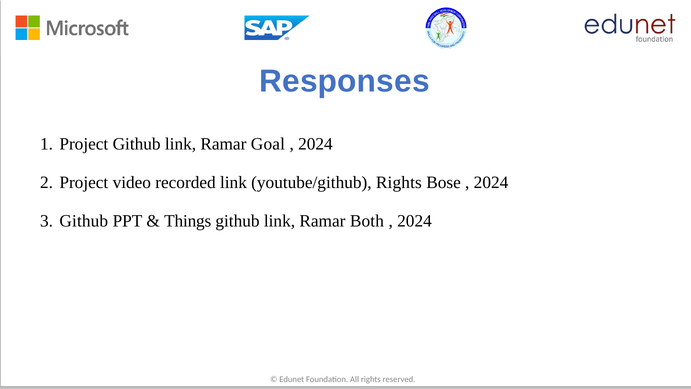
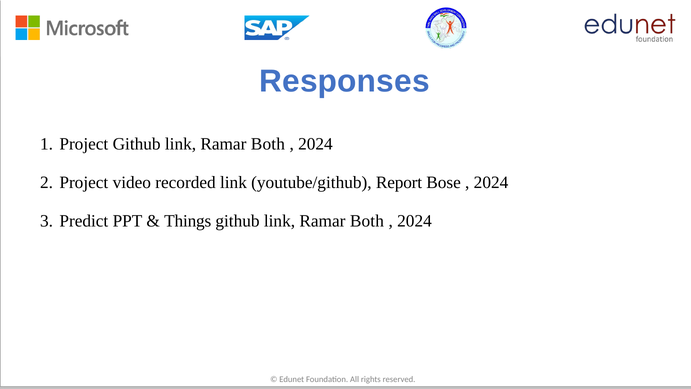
Goal at (268, 144): Goal -> Both
youtube/github Rights: Rights -> Report
Github at (84, 221): Github -> Predict
